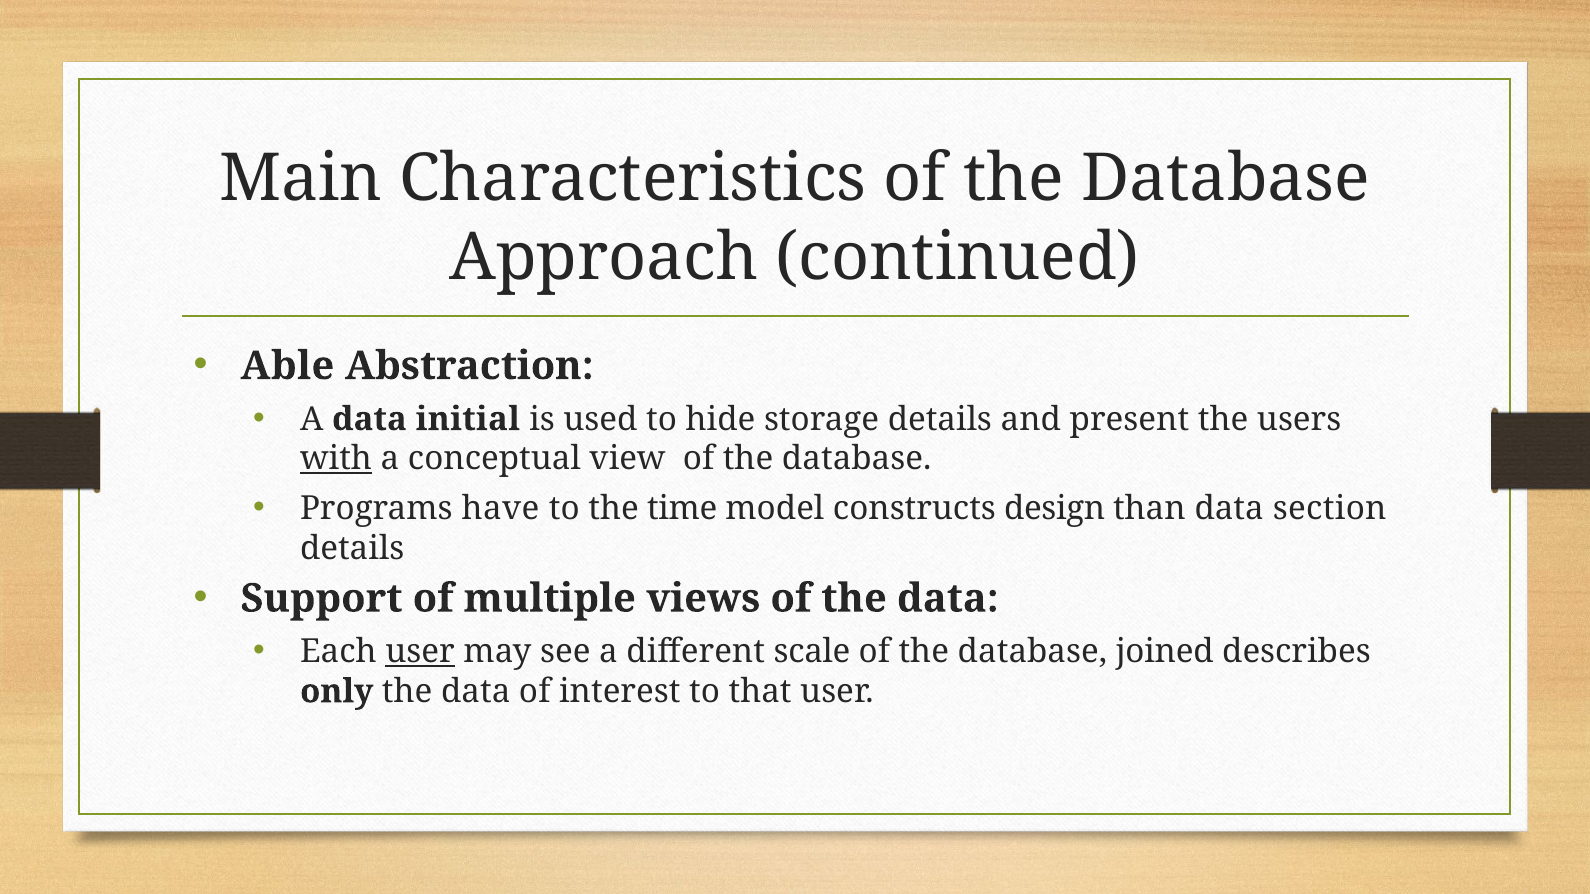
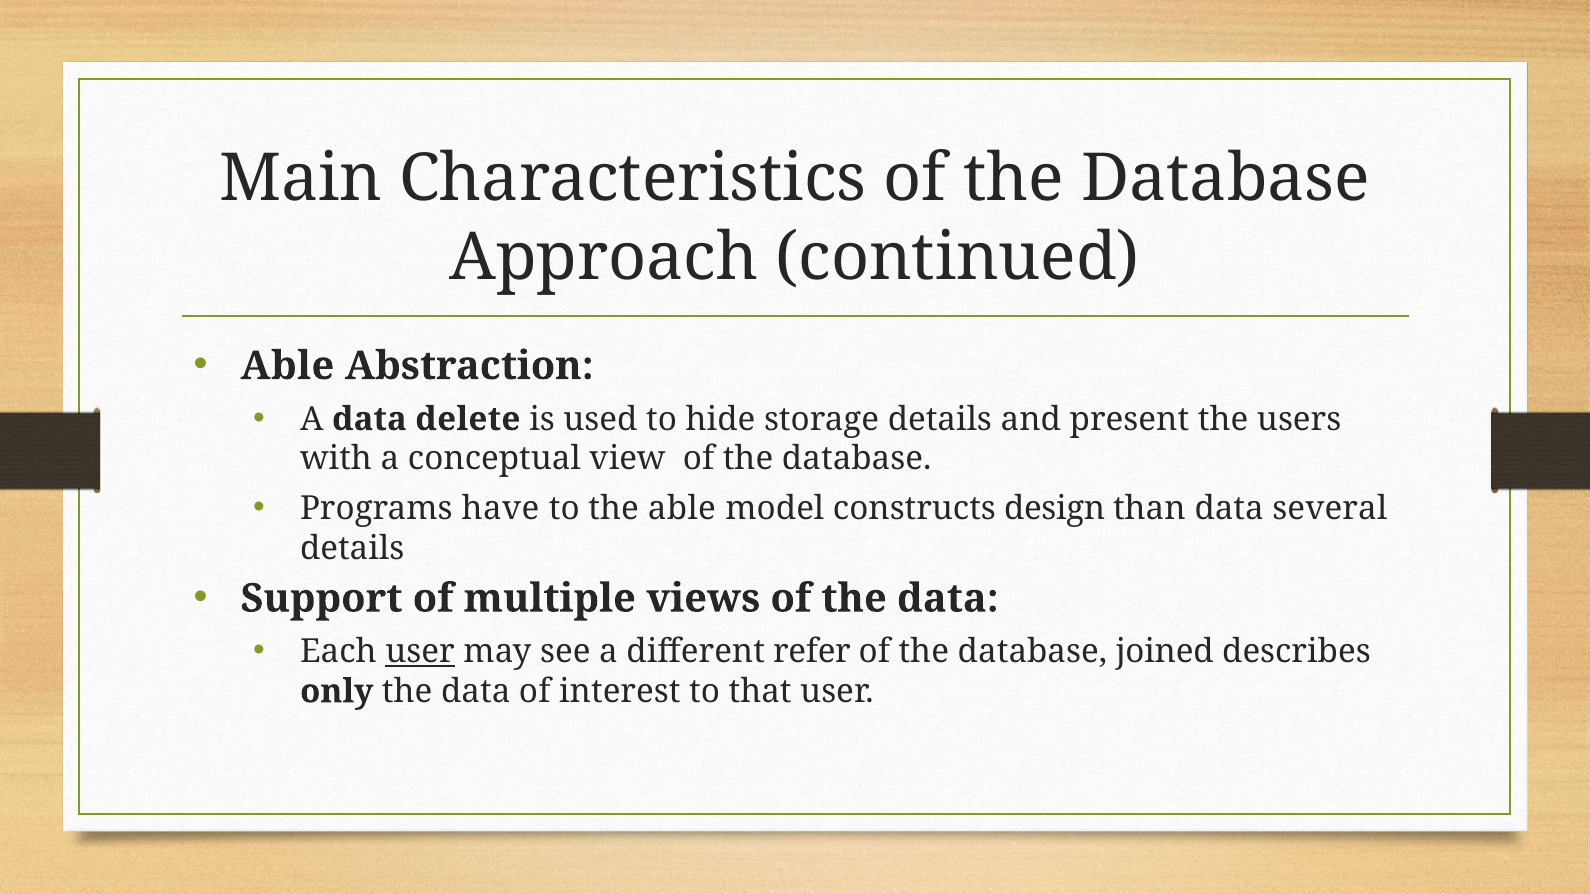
initial: initial -> delete
with underline: present -> none
the time: time -> able
section: section -> several
scale: scale -> refer
